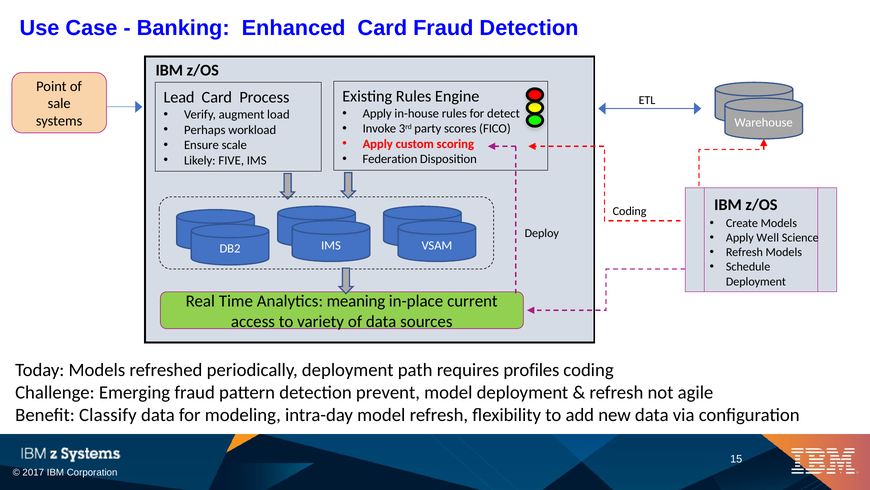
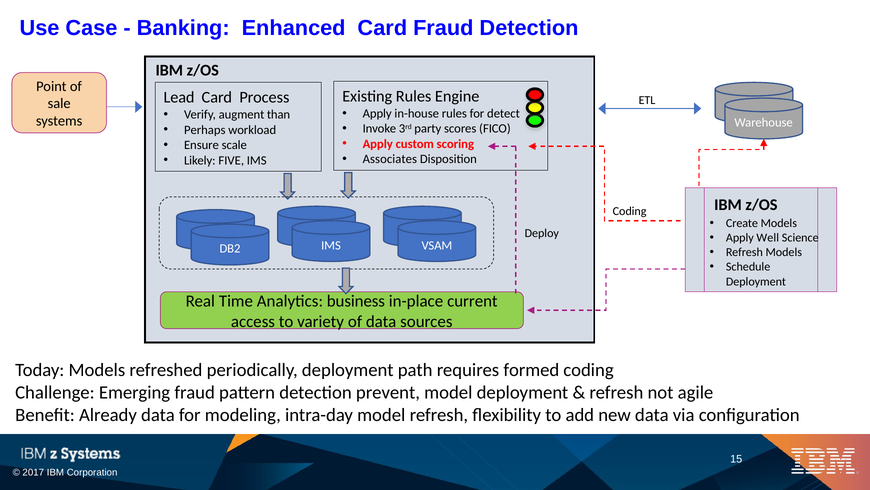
load: load -> than
Federation: Federation -> Associates
meaning: meaning -> business
profiles: profiles -> formed
Classify: Classify -> Already
